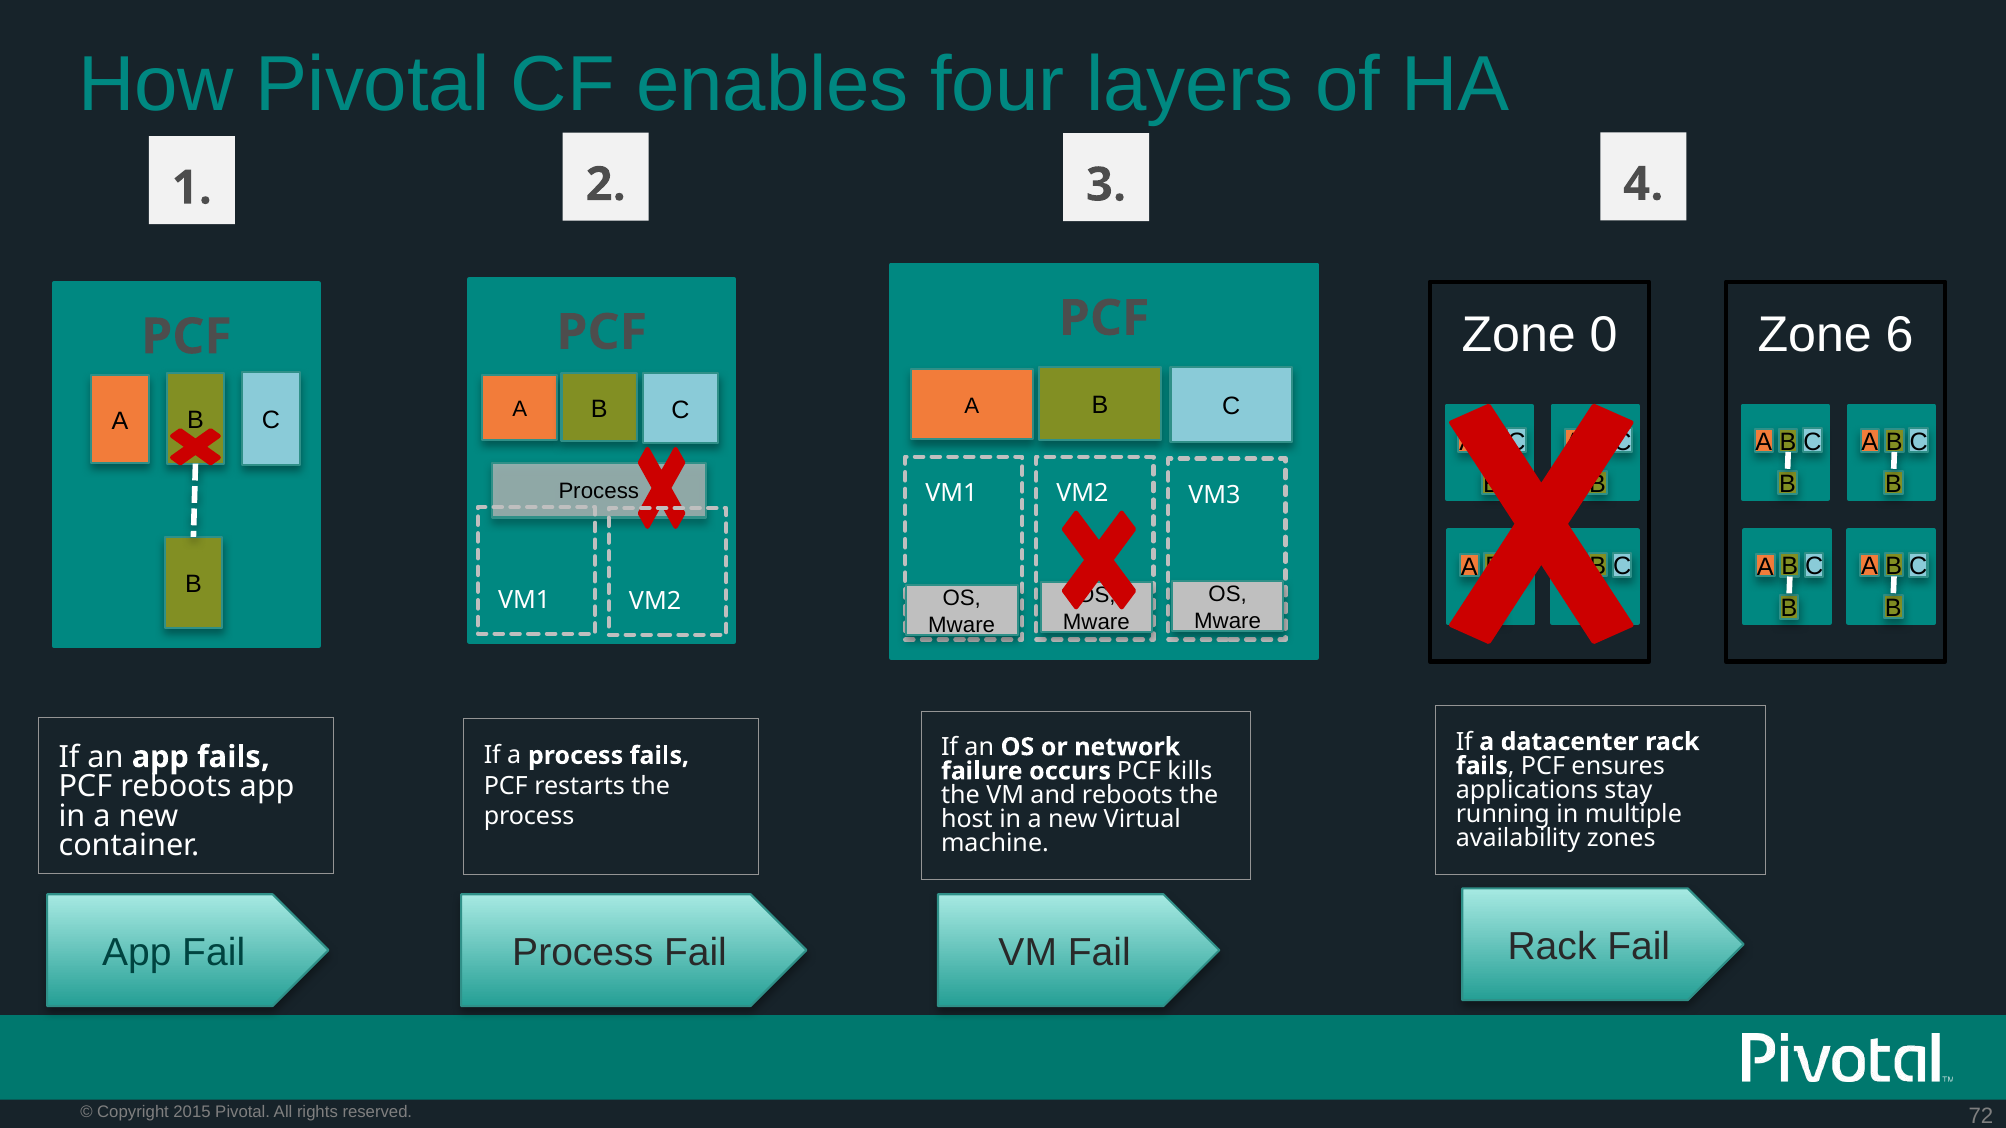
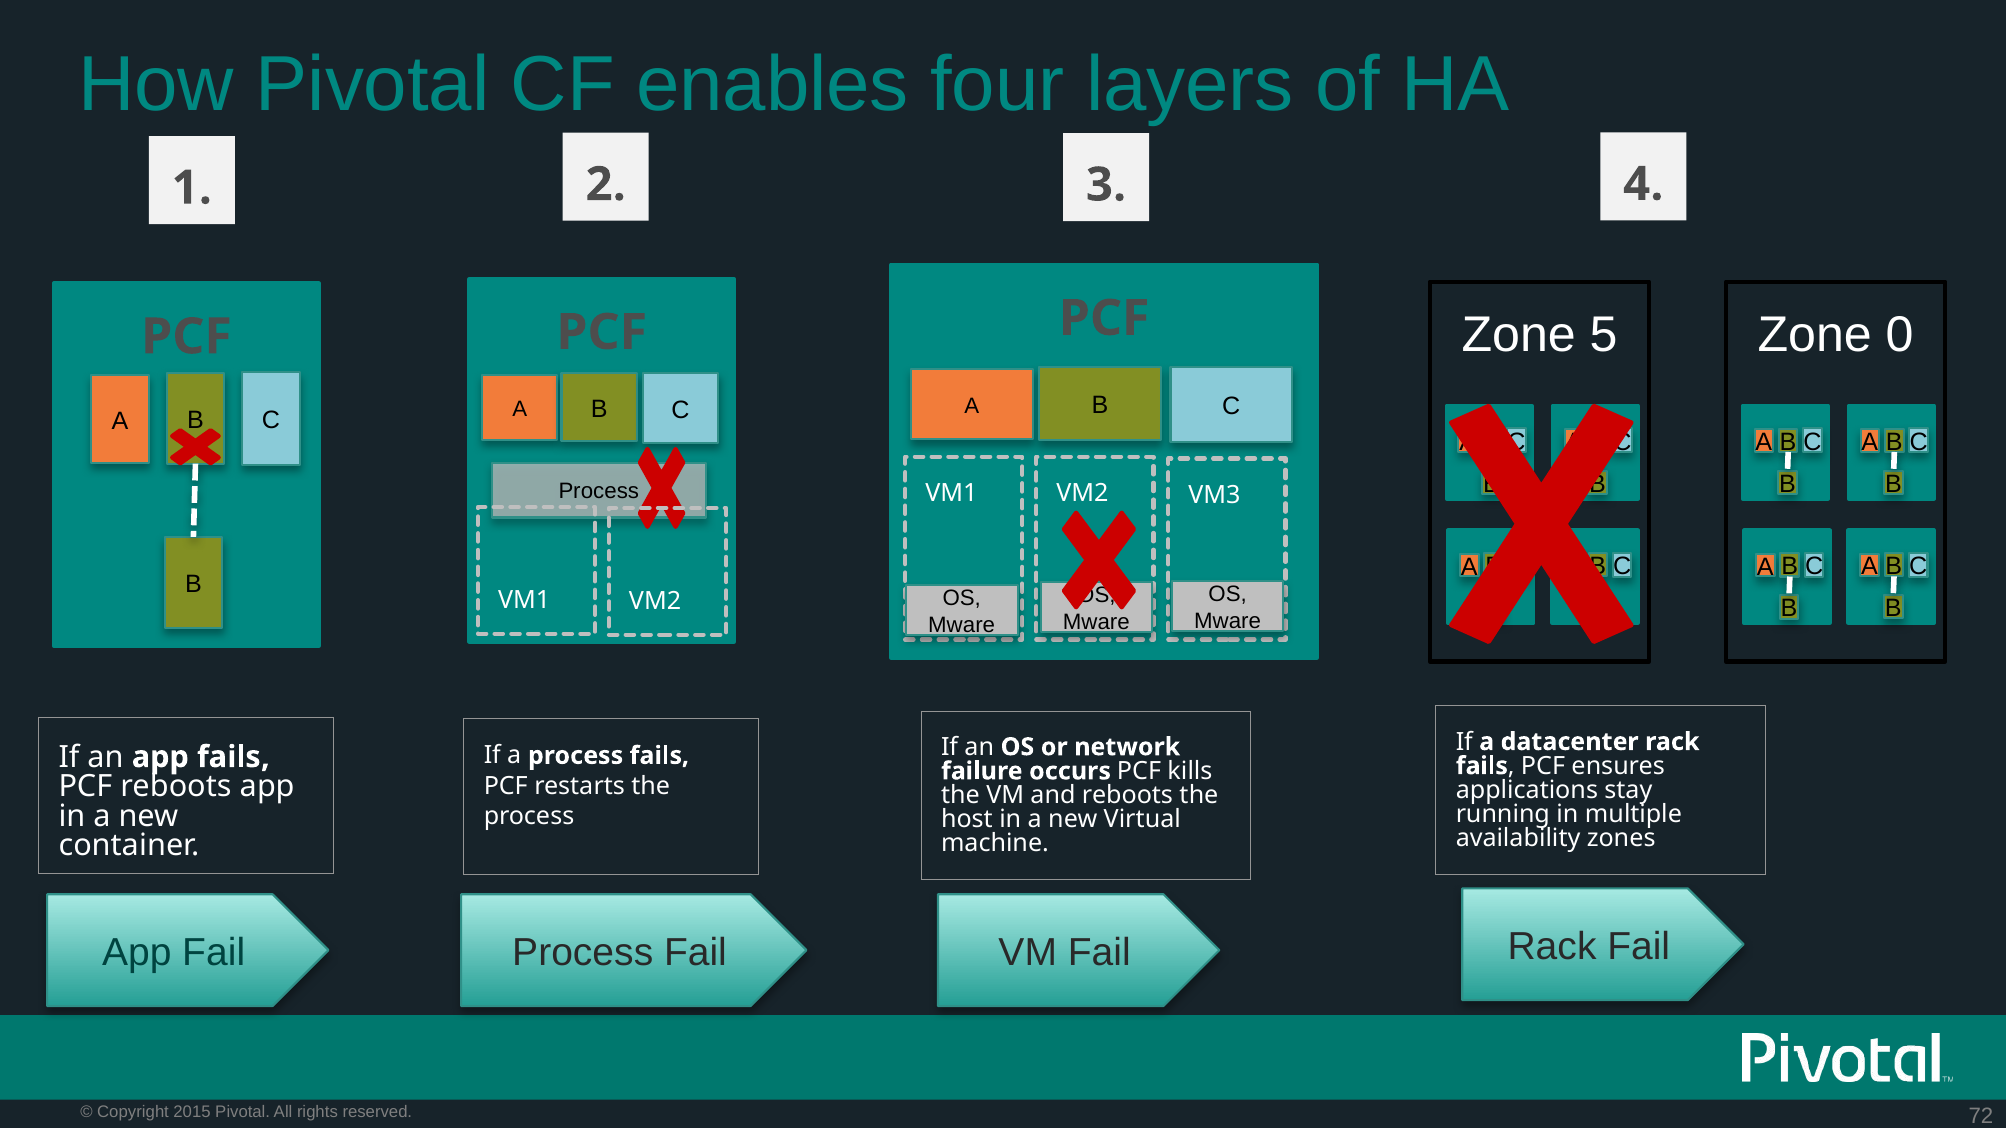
0: 0 -> 5
6: 6 -> 0
